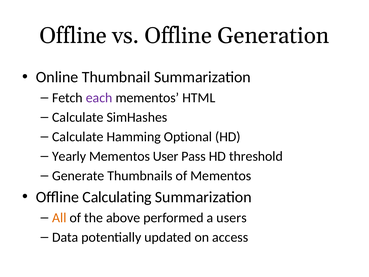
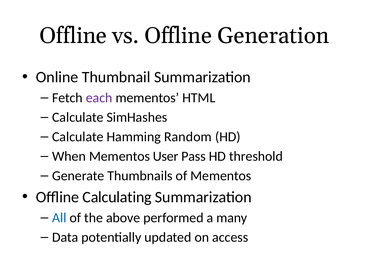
Optional: Optional -> Random
Yearly: Yearly -> When
All colour: orange -> blue
users: users -> many
